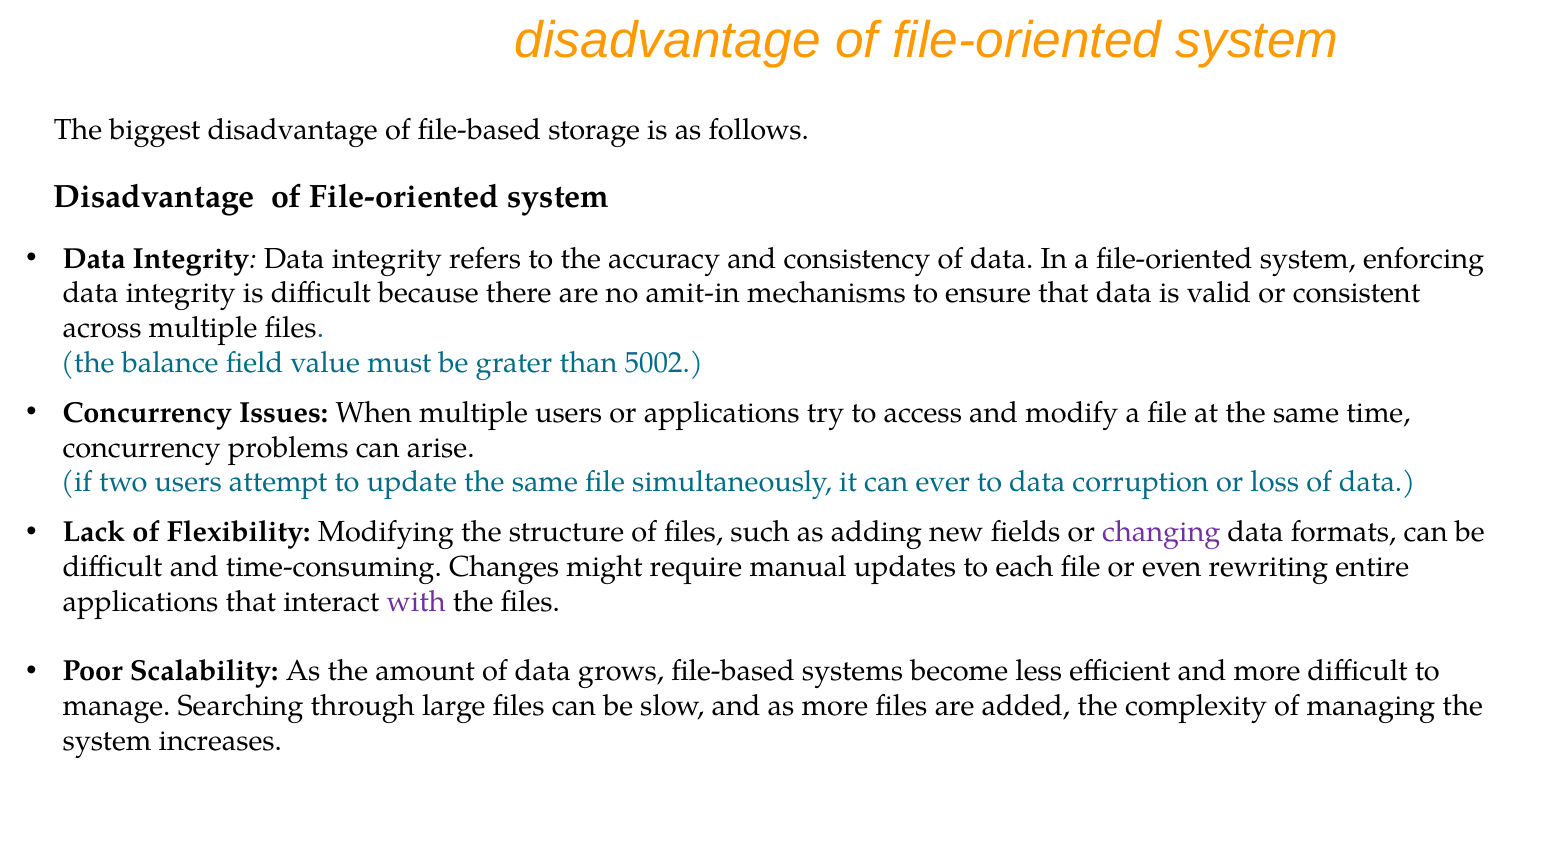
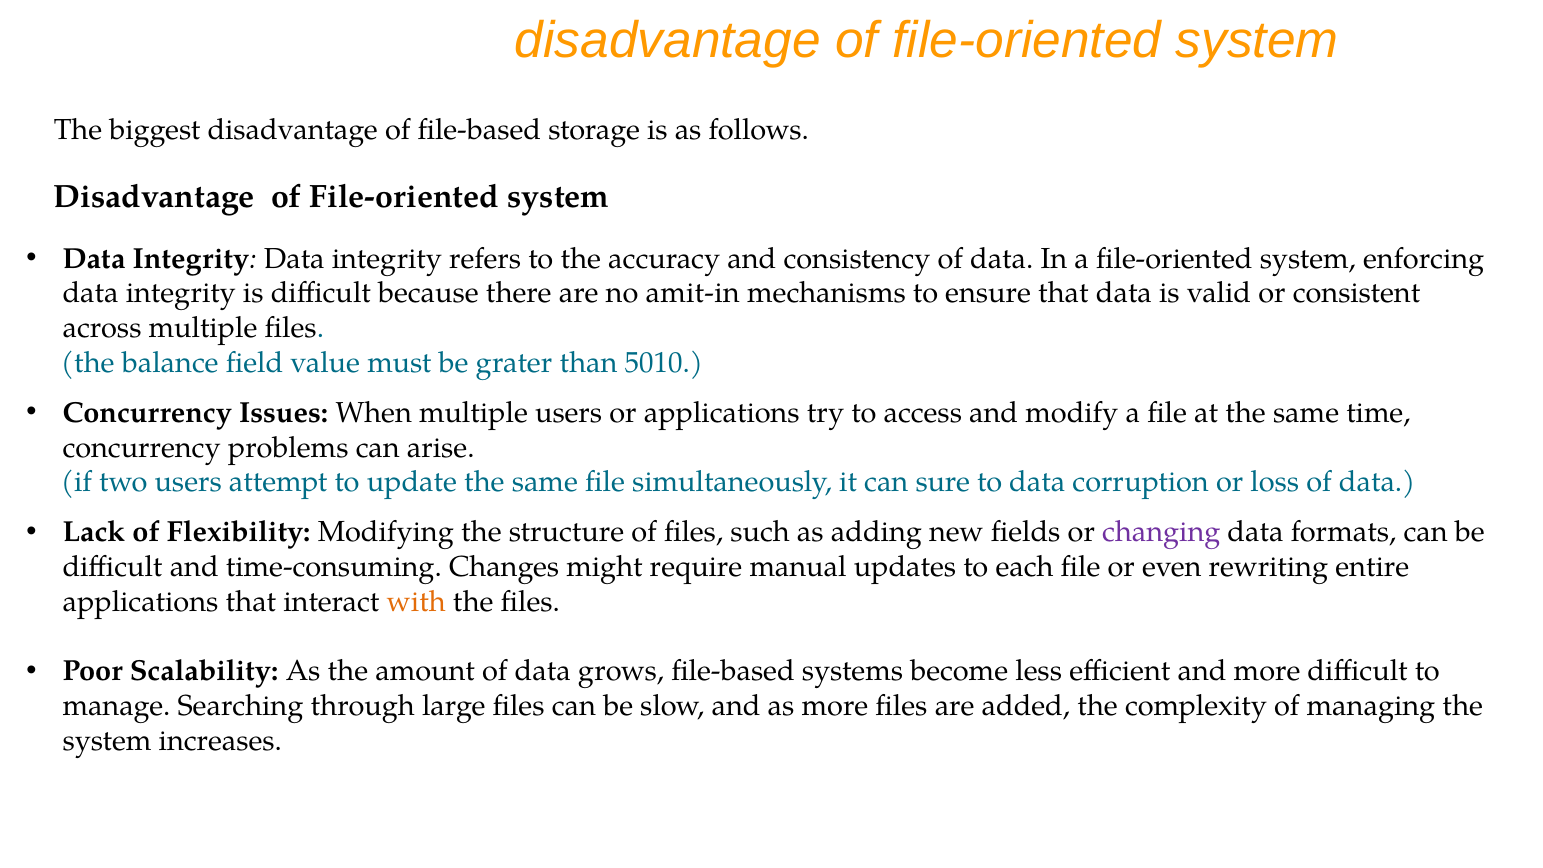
5002: 5002 -> 5010
ever: ever -> sure
with colour: purple -> orange
